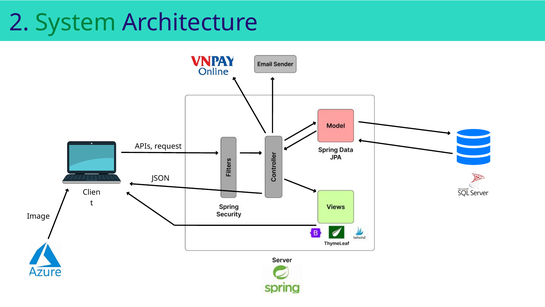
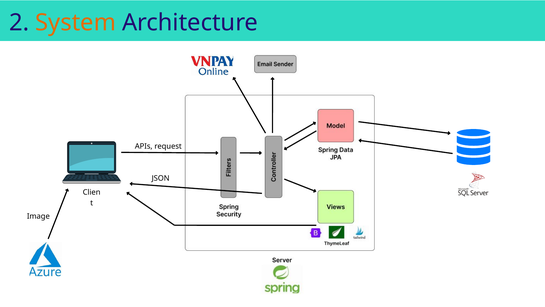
System colour: green -> orange
